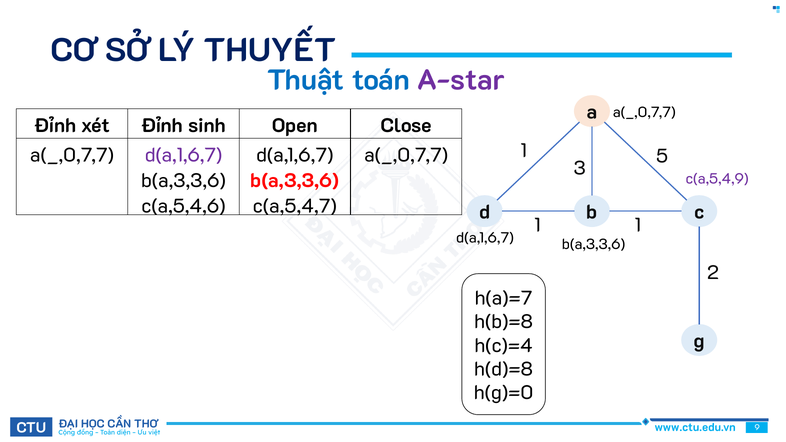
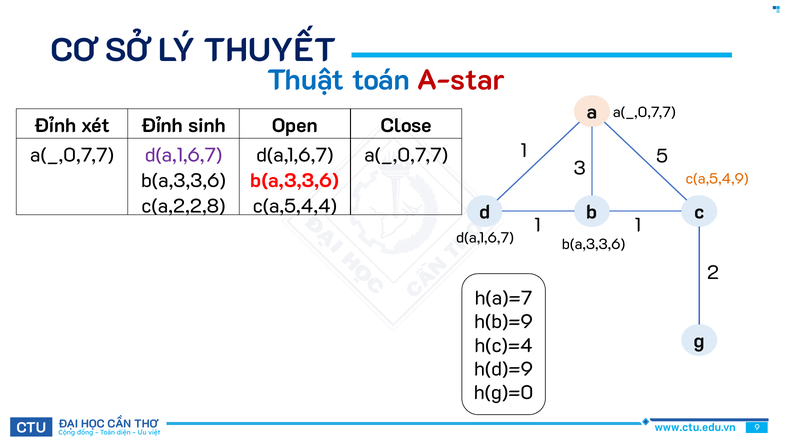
A-star colour: purple -> red
c(a,5,4,9 colour: purple -> orange
c(a,5,4,6: c(a,5,4,6 -> c(a,2,2,8
c(a,5,4,7: c(a,5,4,7 -> c(a,5,4,4
h(b)=8: h(b)=8 -> h(b)=9
h(d)=8: h(d)=8 -> h(d)=9
